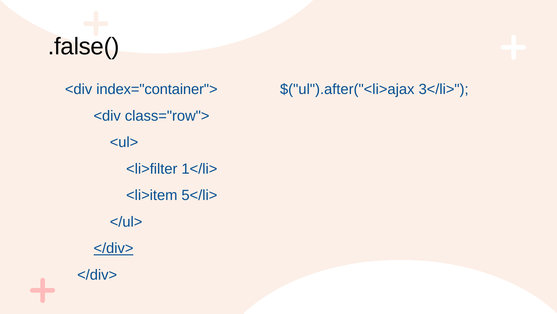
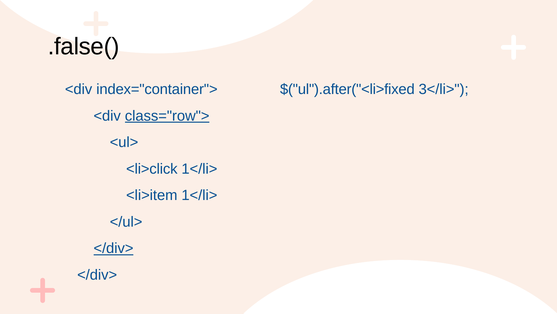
$("ul").after("<li>ajax: $("ul").after("<li>ajax -> $("ul").after("<li>fixed
class="row"> underline: none -> present
<li>filter: <li>filter -> <li>click
<li>item 5</li>: 5</li> -> 1</li>
